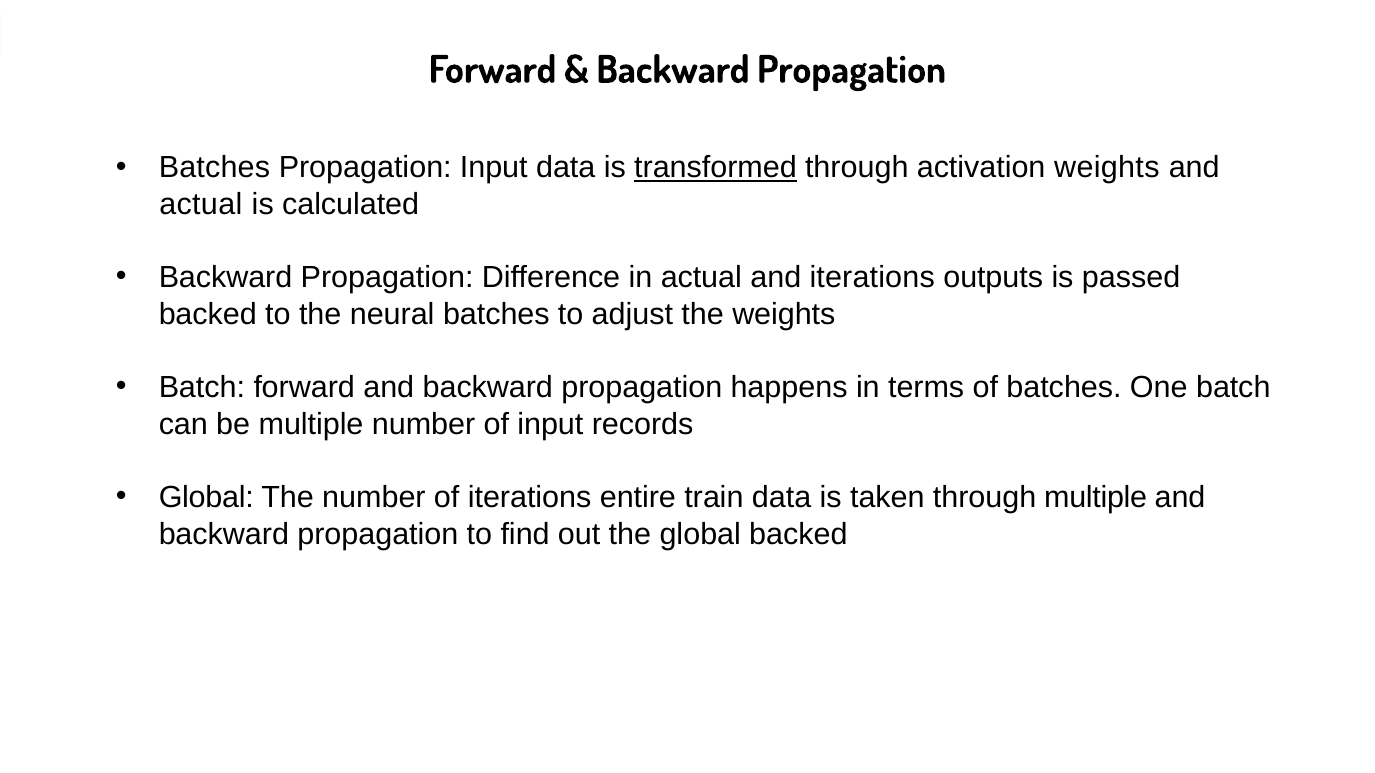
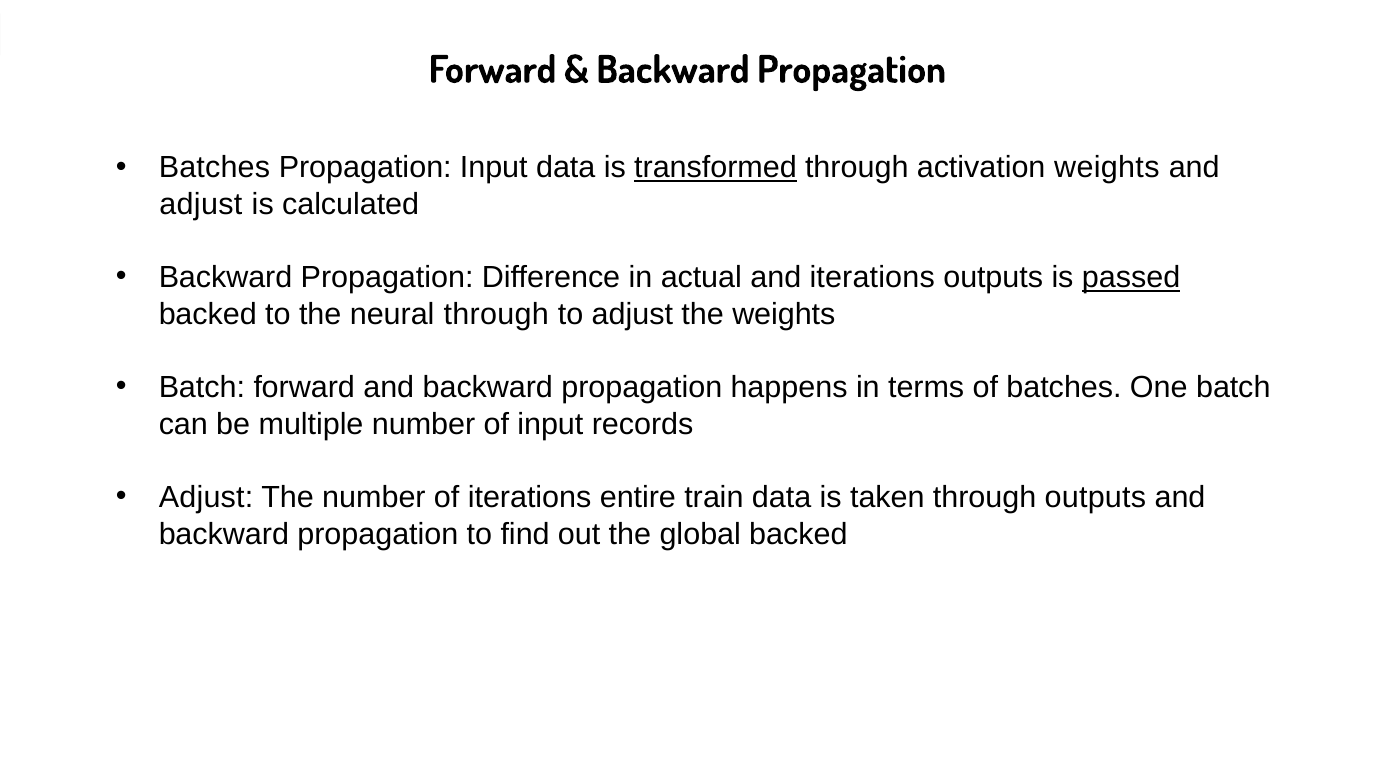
actual at (201, 205): actual -> adjust
passed underline: none -> present
neural batches: batches -> through
Global at (206, 498): Global -> Adjust
through multiple: multiple -> outputs
